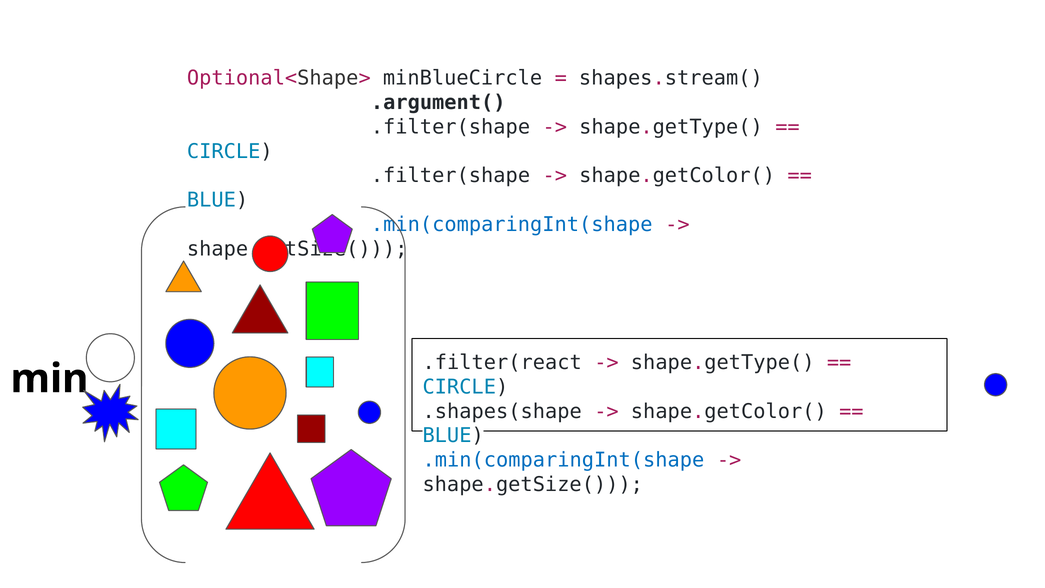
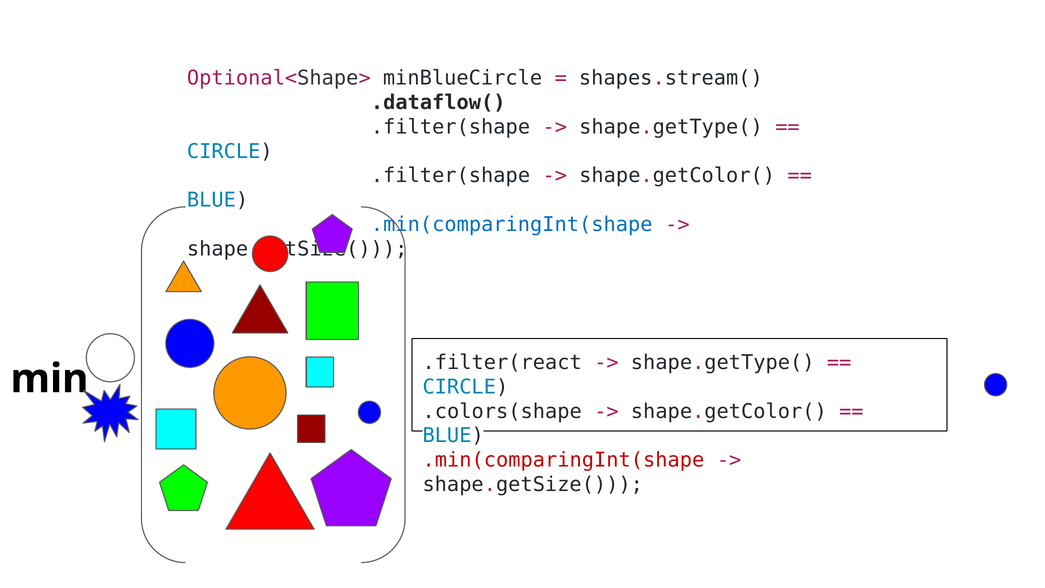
.argument(: .argument( -> .dataflow(
.shapes(shape: .shapes(shape -> .colors(shape
.min(comparingInt(shape at (563, 460) colour: blue -> red
